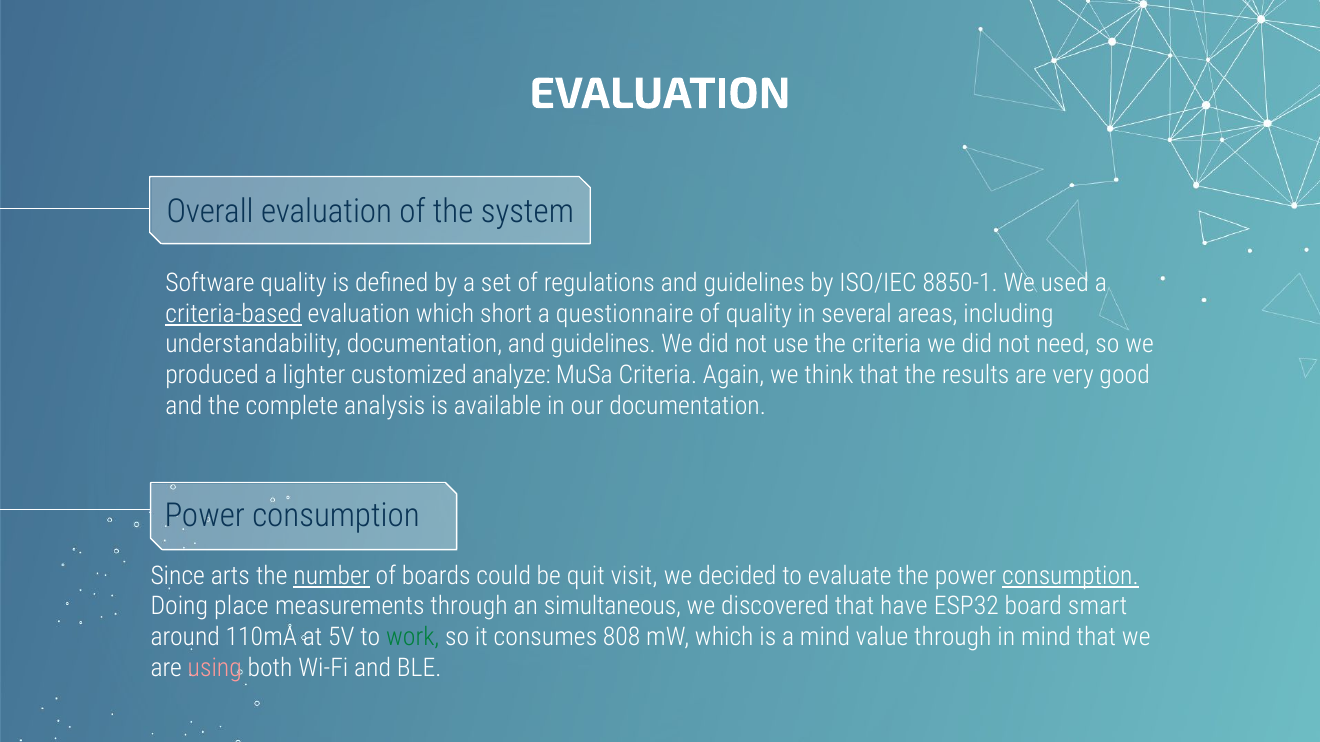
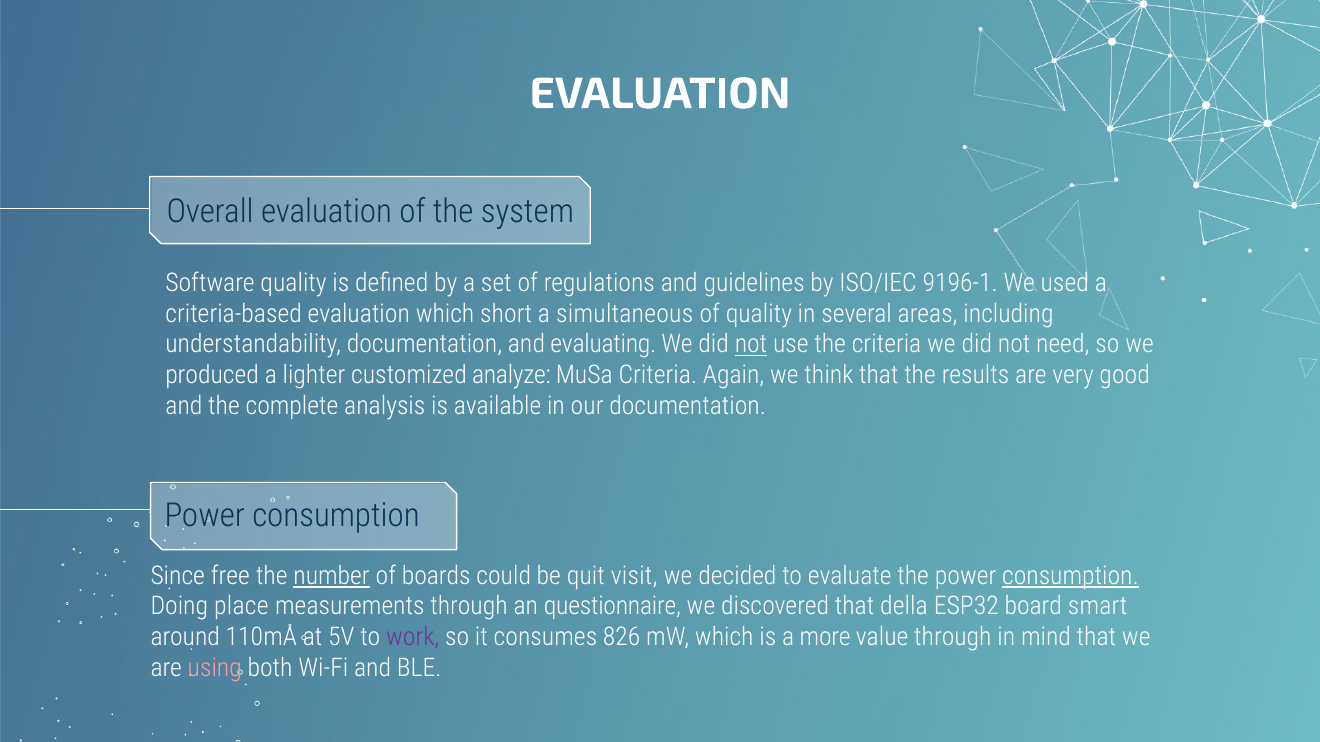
8850-1: 8850-1 -> 9196-1
criteria-based underline: present -> none
questionnaire: questionnaire -> simultaneous
documentation and guidelines: guidelines -> evaluating
not at (751, 345) underline: none -> present
arts: arts -> free
simultaneous: simultaneous -> questionnaire
have: have -> della
work colour: green -> purple
808: 808 -> 826
a mind: mind -> more
